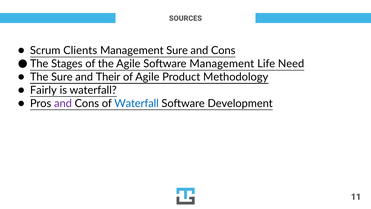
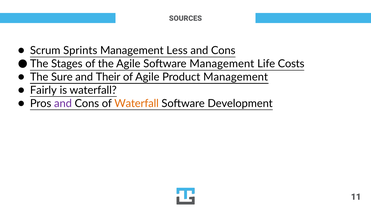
Clients: Clients -> Sprints
Management Sure: Sure -> Less
Need: Need -> Costs
Product Methodology: Methodology -> Management
Waterfall at (137, 103) colour: blue -> orange
